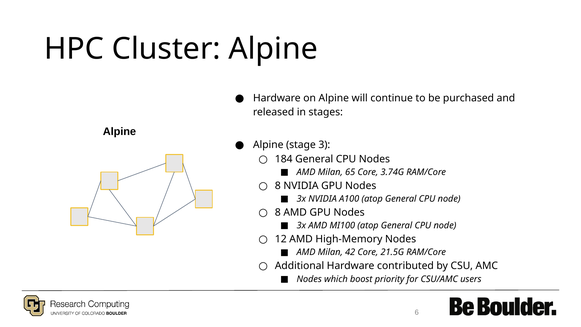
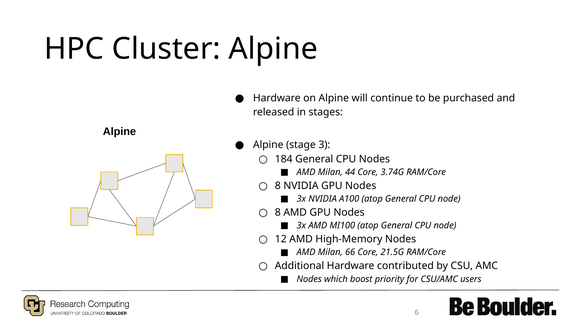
65: 65 -> 44
42: 42 -> 66
